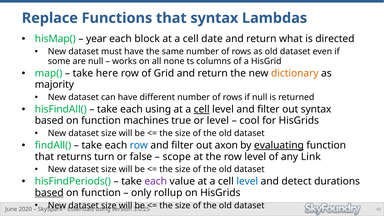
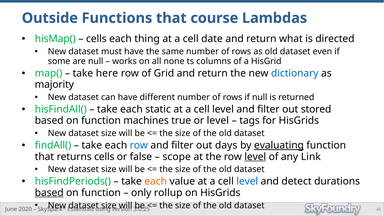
Replace: Replace -> Outside
that syntax: syntax -> course
year at (96, 39): year -> cells
block: block -> thing
dictionary colour: orange -> blue
each using: using -> static
cell at (202, 109) underline: present -> none
out syntax: syntax -> stored
cool: cool -> tags
axon: axon -> days
returns turn: turn -> cells
level at (255, 157) underline: none -> present
each at (156, 181) colour: purple -> orange
